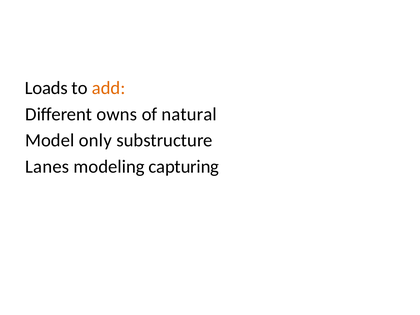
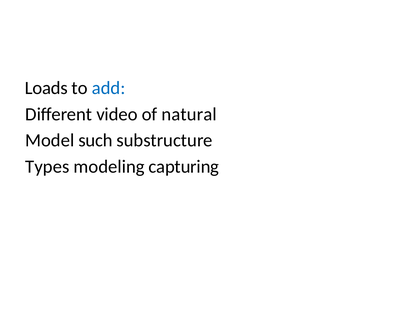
add colour: orange -> blue
owns: owns -> video
only: only -> such
Lanes: Lanes -> Types
